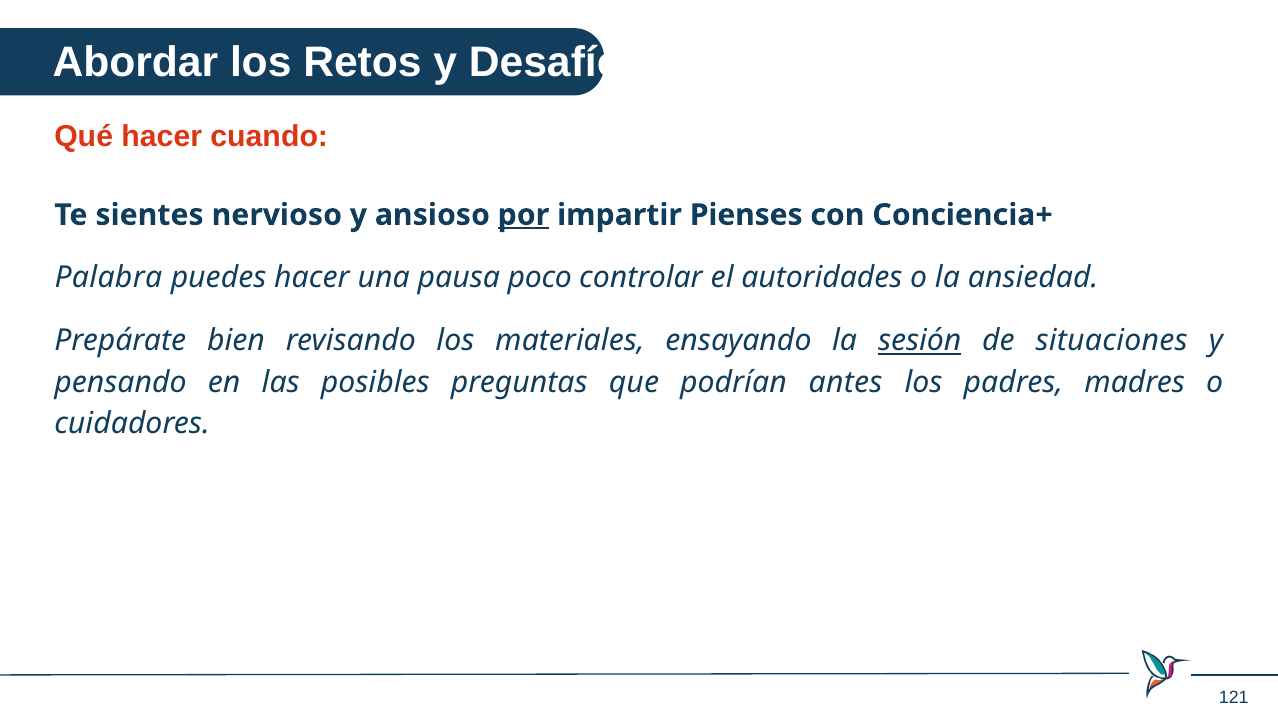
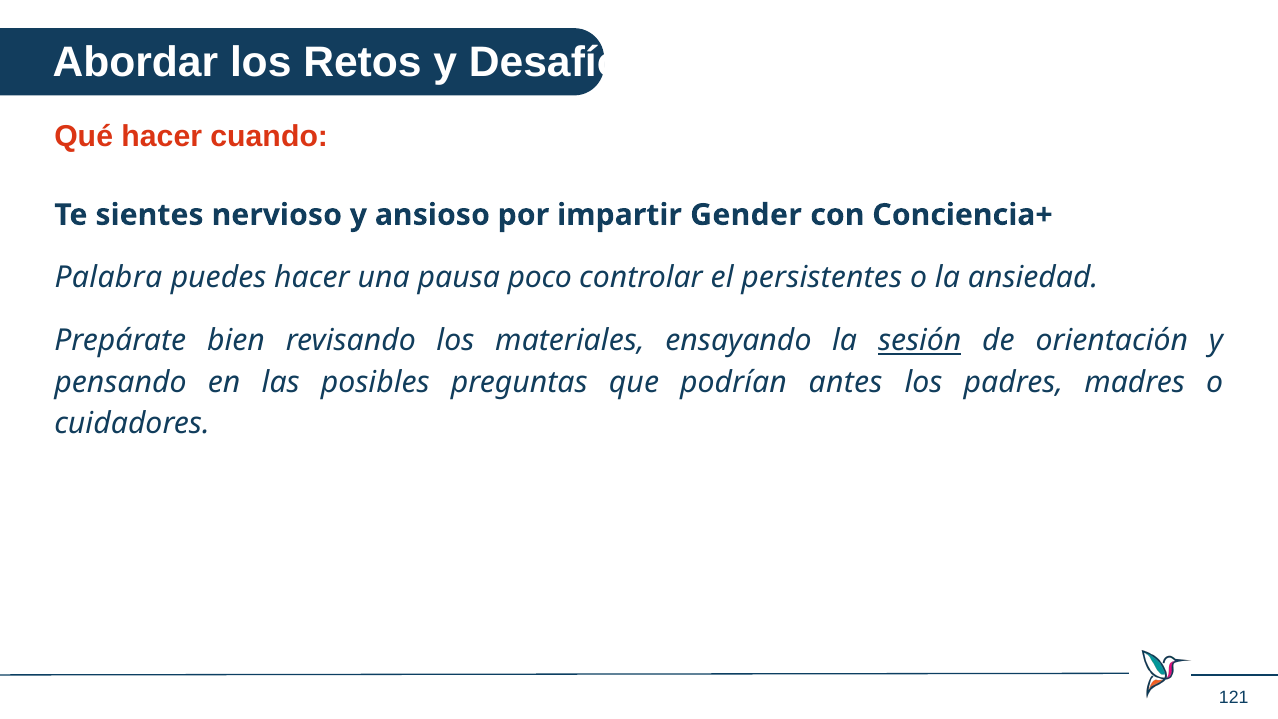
por underline: present -> none
Pienses: Pienses -> Gender
autoridades: autoridades -> persistentes
situaciones: situaciones -> orientación
